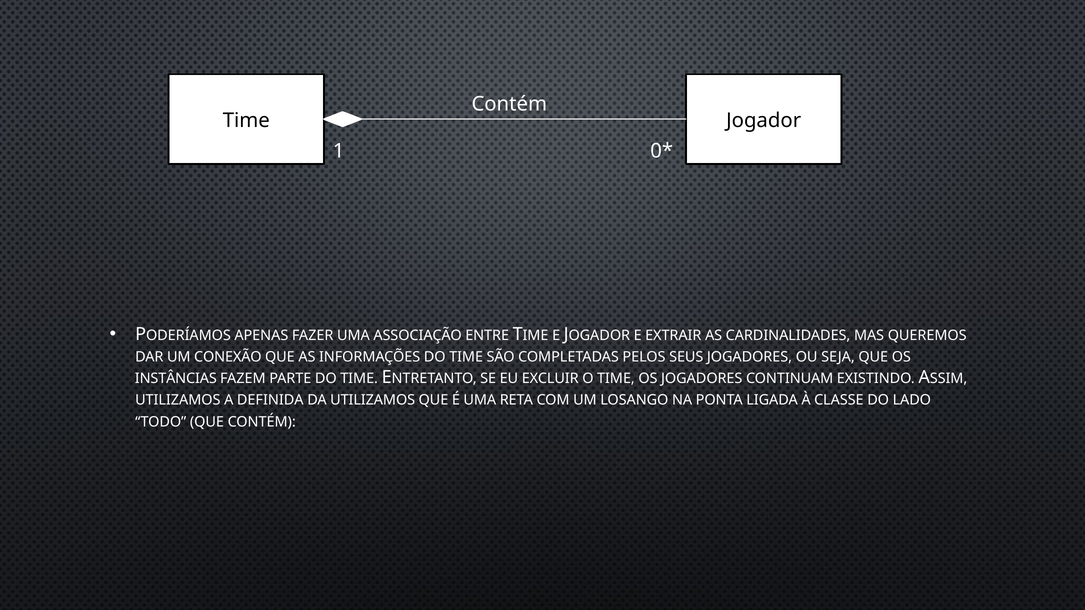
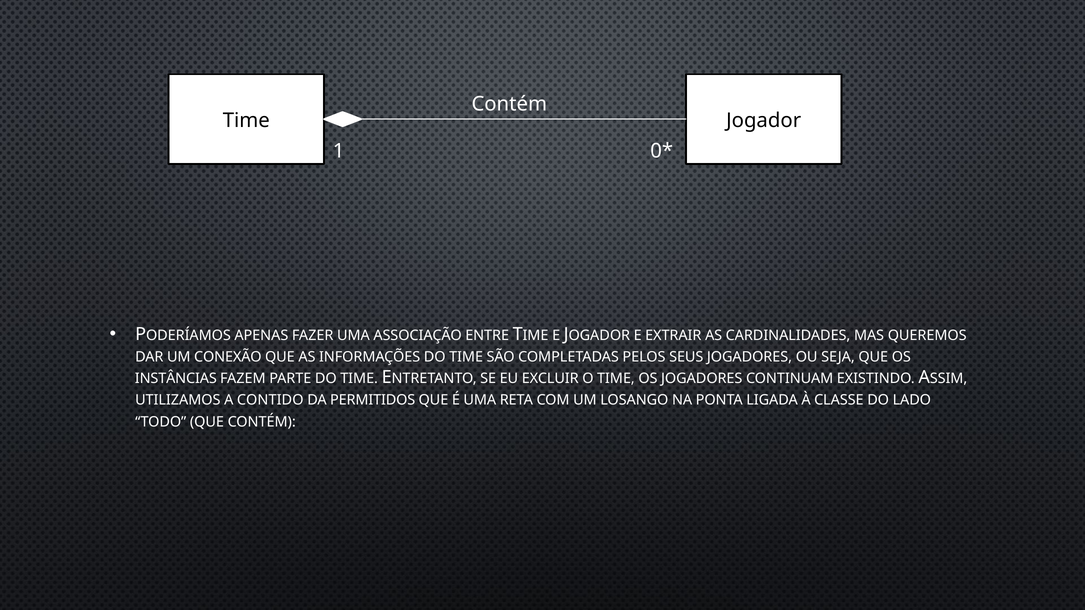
DEFINIDA: DEFINIDA -> CONTIDO
DA UTILIZAMOS: UTILIZAMOS -> PERMITIDOS
